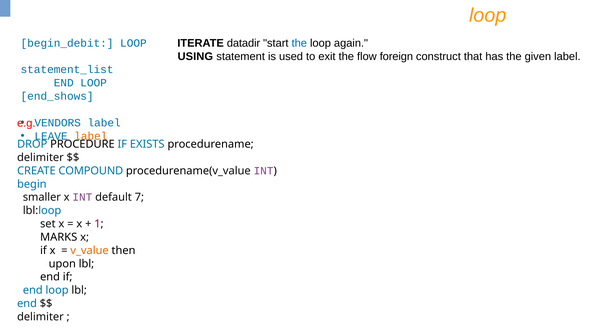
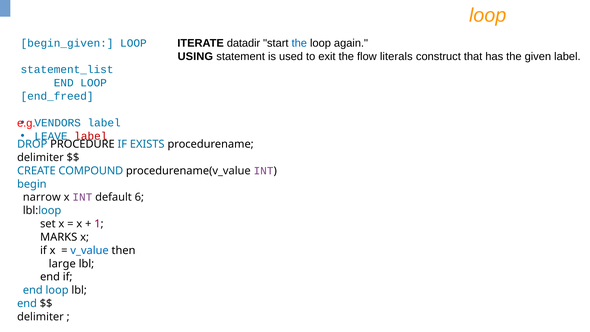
begin_debit: begin_debit -> begin_given
foreign: foreign -> literals
end_shows: end_shows -> end_freed
label at (91, 136) colour: orange -> red
smaller: smaller -> narrow
7: 7 -> 6
v_value colour: orange -> blue
upon: upon -> large
